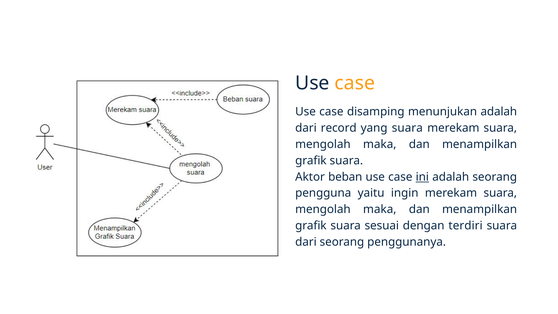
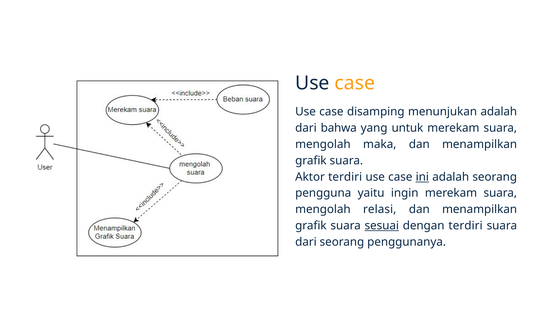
record: record -> bahwa
yang suara: suara -> untuk
Aktor beban: beban -> terdiri
maka at (380, 209): maka -> relasi
sesuai underline: none -> present
